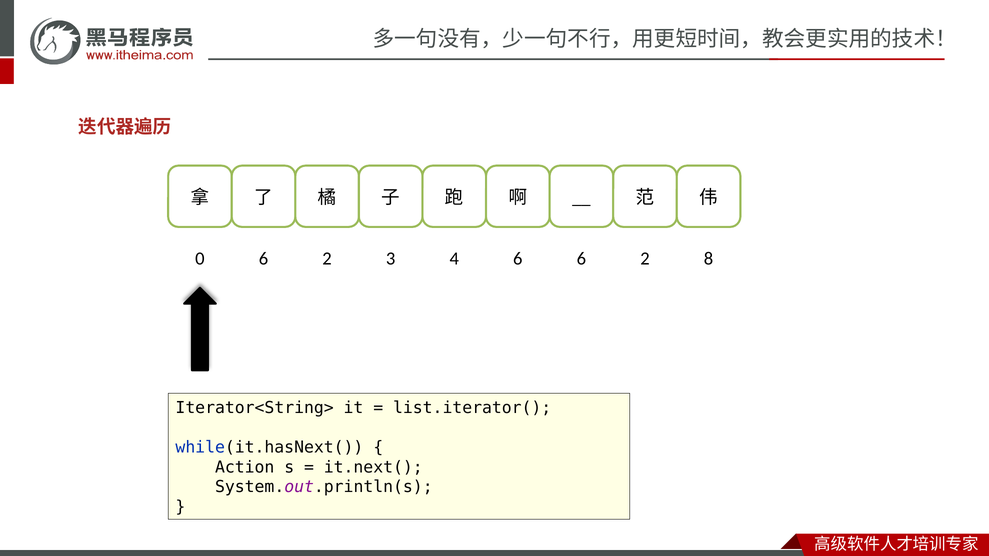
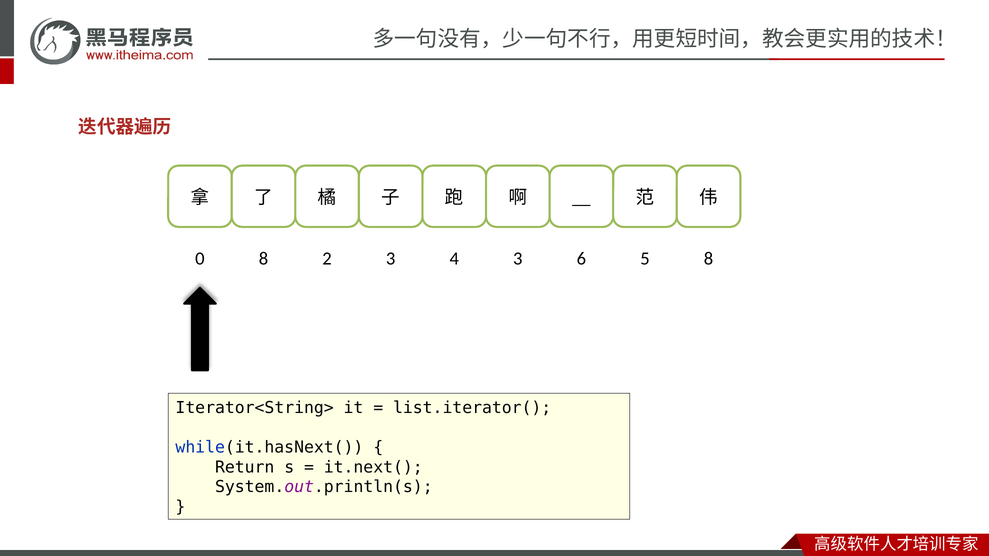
0 6: 6 -> 8
4 6: 6 -> 3
2 at (645, 259): 2 -> 5
Action: Action -> Return
